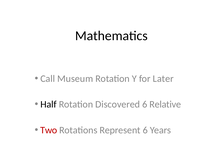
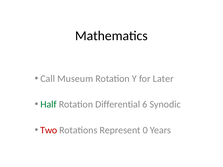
Half colour: black -> green
Discovered: Discovered -> Differential
Relative: Relative -> Synodic
Represent 6: 6 -> 0
